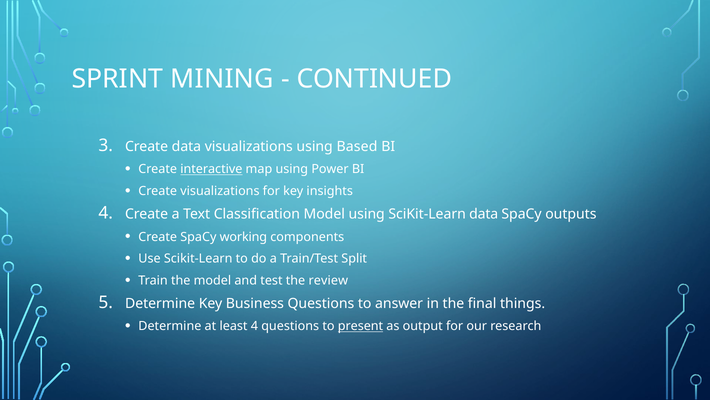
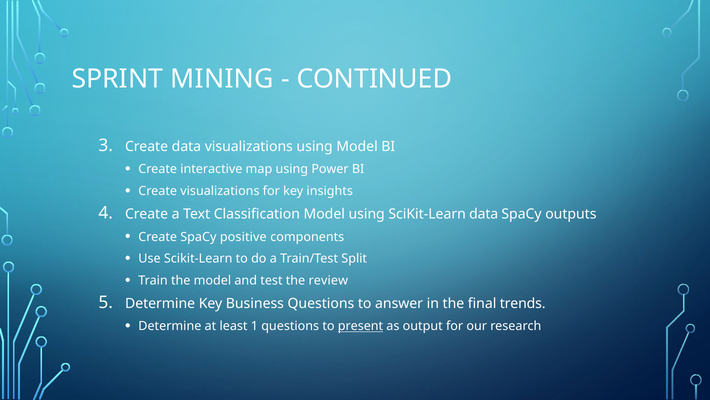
using Based: Based -> Model
interactive underline: present -> none
working: working -> positive
things: things -> trends
least 4: 4 -> 1
